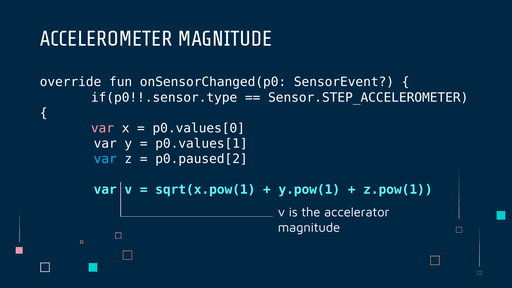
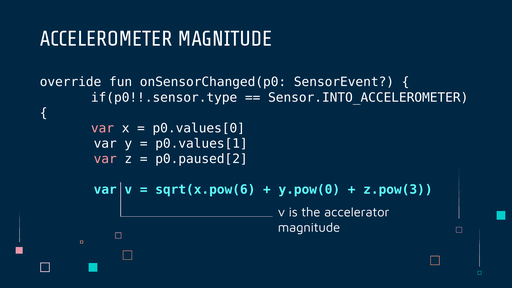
Sensor.STEP_ACCELEROMETER: Sensor.STEP_ACCELEROMETER -> Sensor.INTO_ACCELEROMETER
var at (105, 159) colour: light blue -> pink
sqrt(x.pow(1: sqrt(x.pow(1 -> sqrt(x.pow(6
y.pow(1: y.pow(1 -> y.pow(0
z.pow(1: z.pow(1 -> z.pow(3
